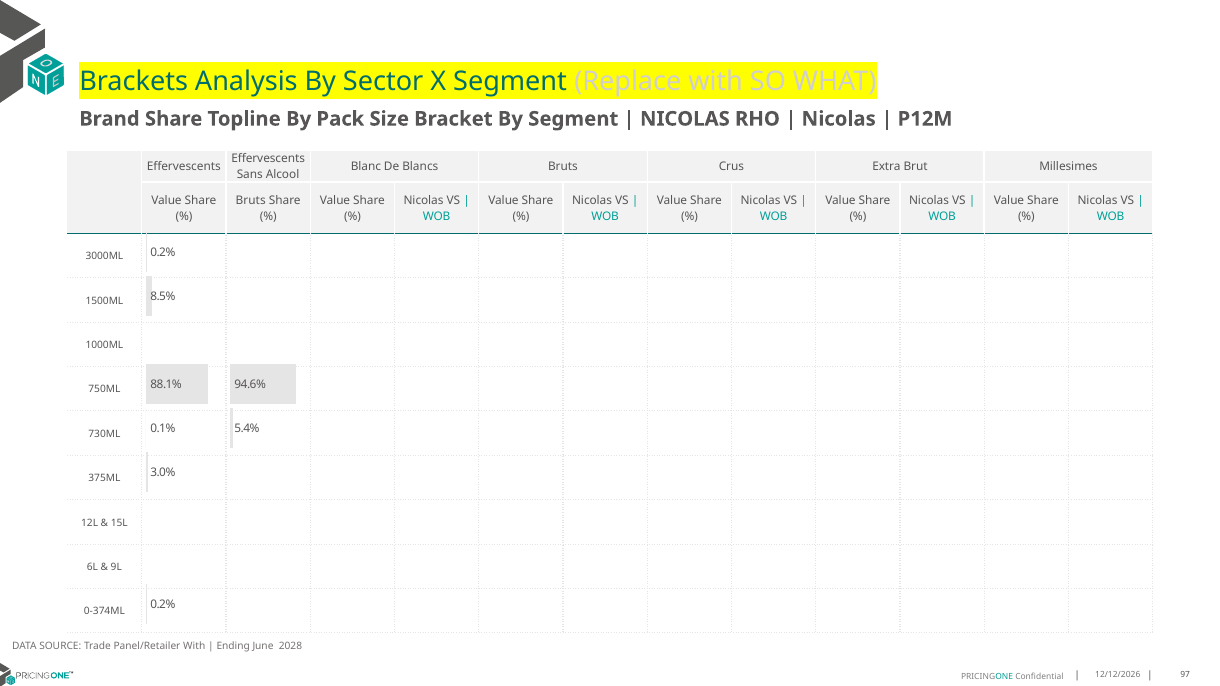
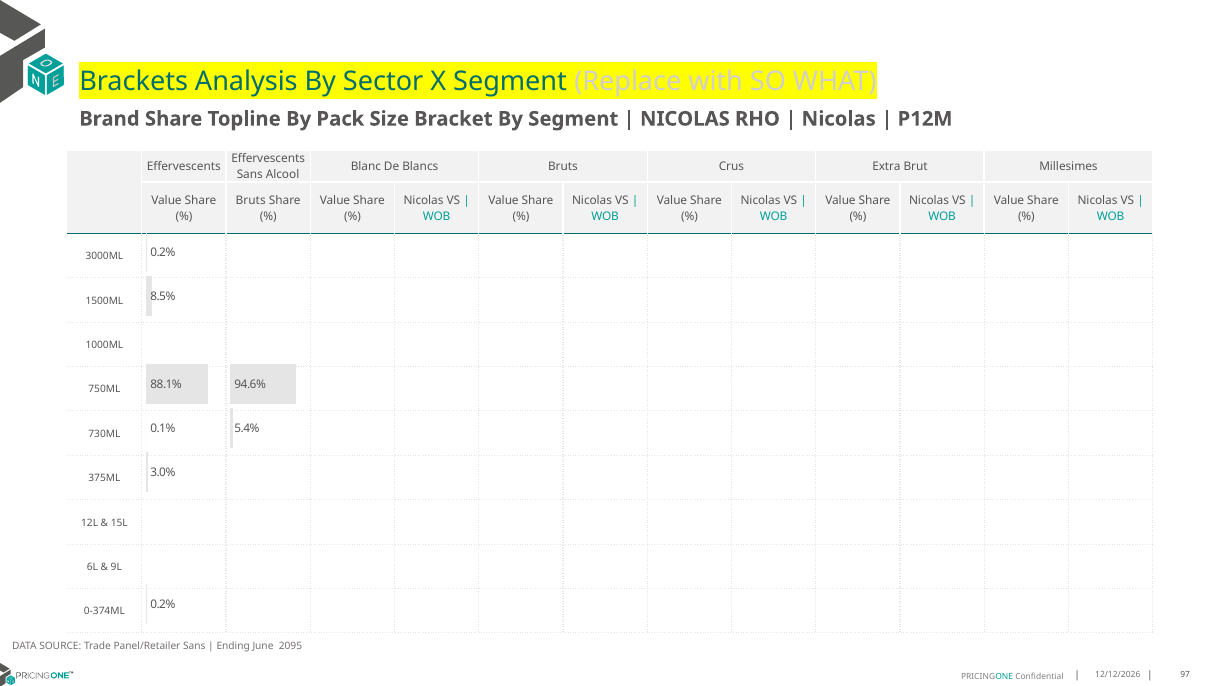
Panel/Retailer With: With -> Sans
2028: 2028 -> 2095
